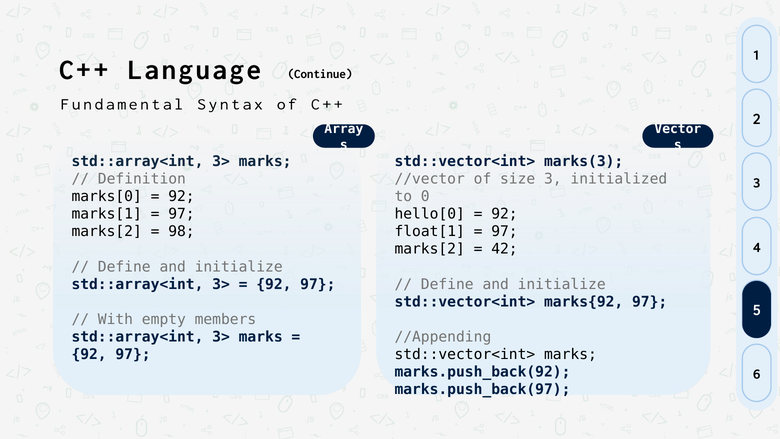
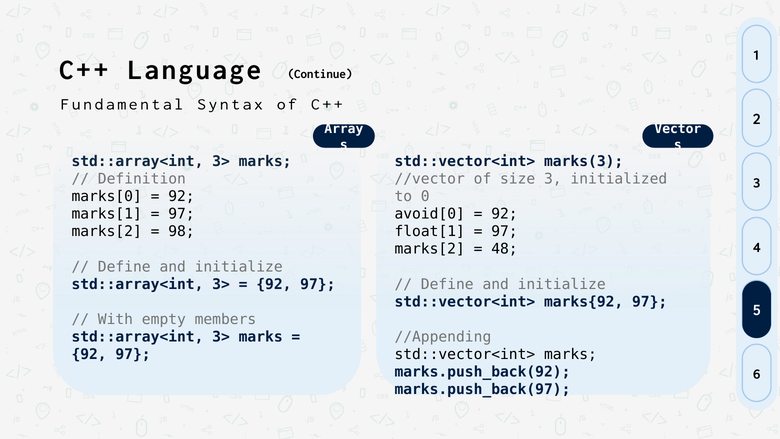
hello[0: hello[0 -> avoid[0
42: 42 -> 48
